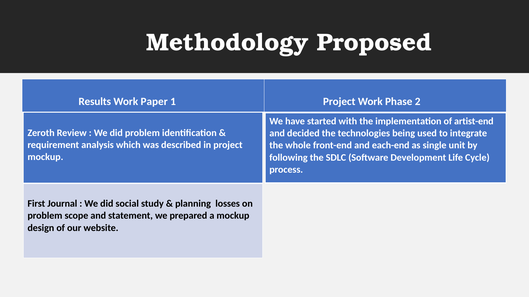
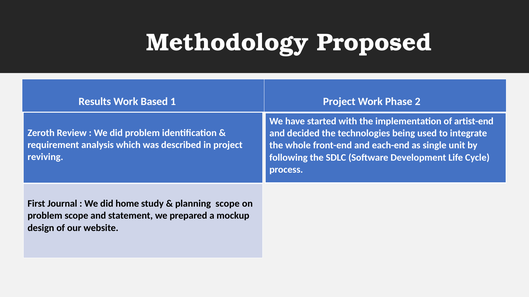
Paper: Paper -> Based
mockup at (45, 157): mockup -> reviving
social: social -> home
planning losses: losses -> scope
